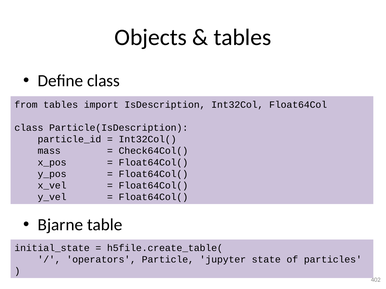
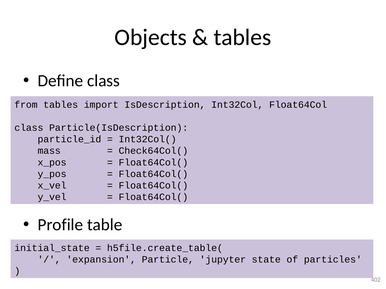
Bjarne: Bjarne -> Profile
operators: operators -> expansion
